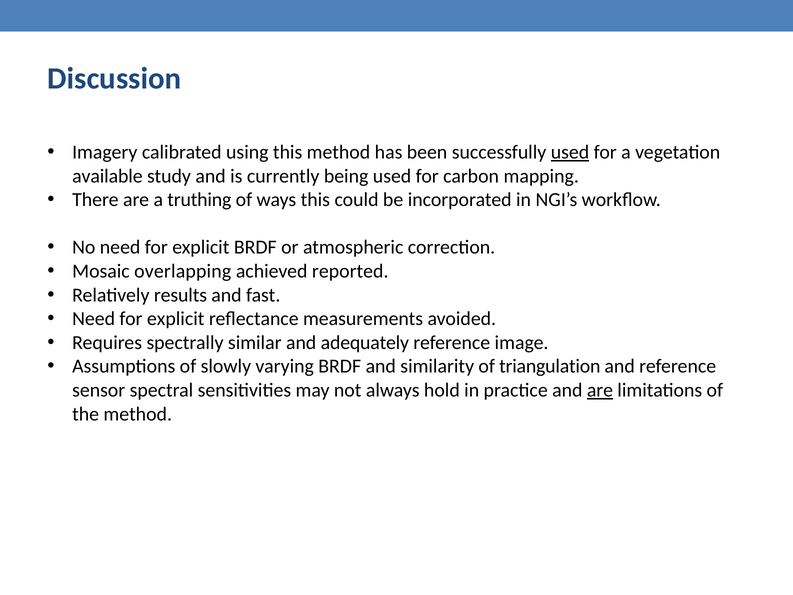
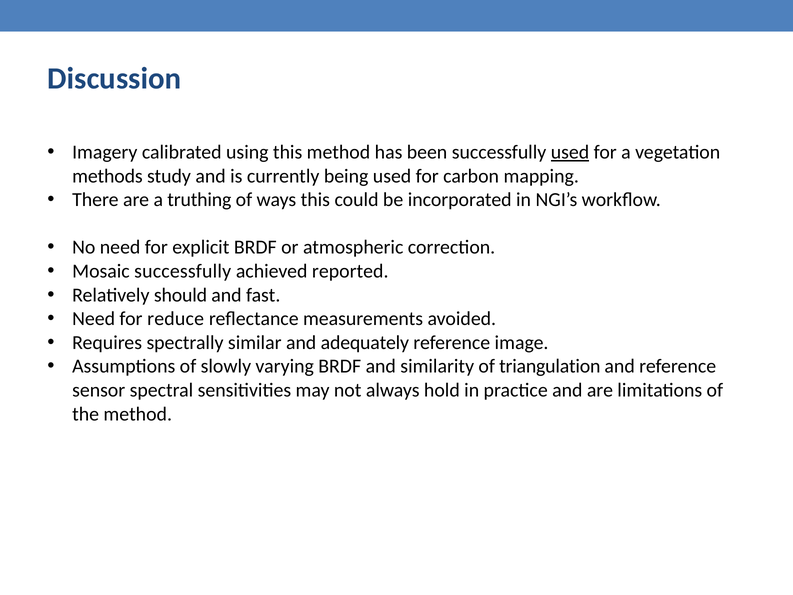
available: available -> methods
Mosaic overlapping: overlapping -> successfully
results: results -> should
explicit at (176, 319): explicit -> reduce
are at (600, 390) underline: present -> none
